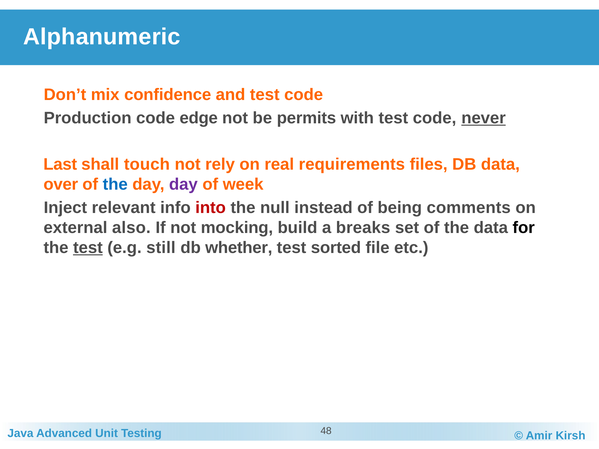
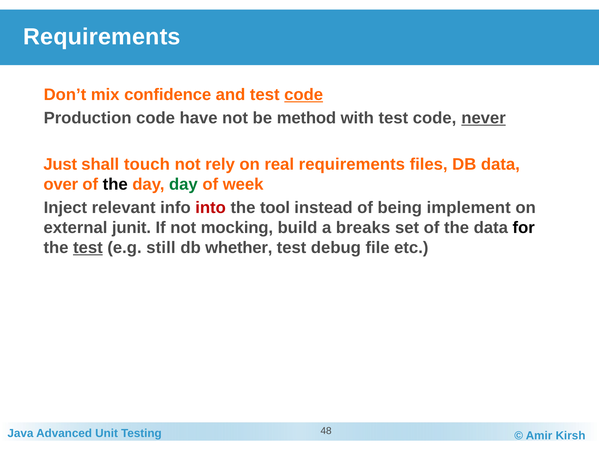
Alphanumeric at (102, 37): Alphanumeric -> Requirements
code at (304, 95) underline: none -> present
edge: edge -> have
permits: permits -> method
Last: Last -> Just
the at (115, 185) colour: blue -> black
day at (183, 185) colour: purple -> green
null: null -> tool
comments: comments -> implement
also: also -> junit
sorted: sorted -> debug
